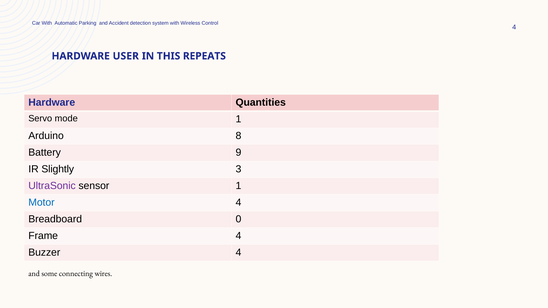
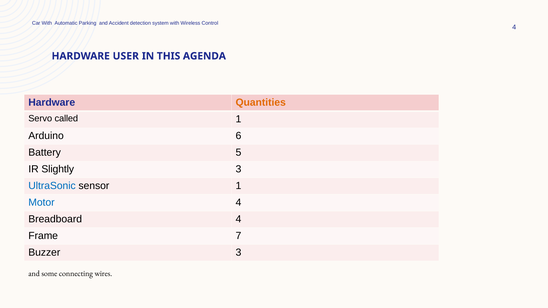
REPEATS: REPEATS -> AGENDA
Quantities colour: black -> orange
mode: mode -> called
8: 8 -> 6
9: 9 -> 5
UltraSonic colour: purple -> blue
Breadboard 0: 0 -> 4
Frame 4: 4 -> 7
Buzzer 4: 4 -> 3
